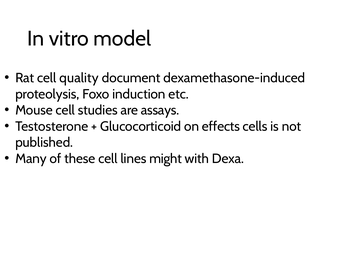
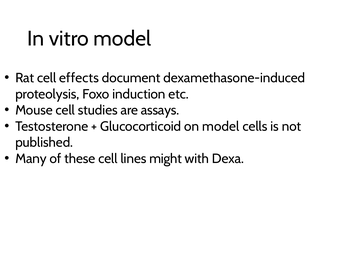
quality: quality -> effects
on effects: effects -> model
